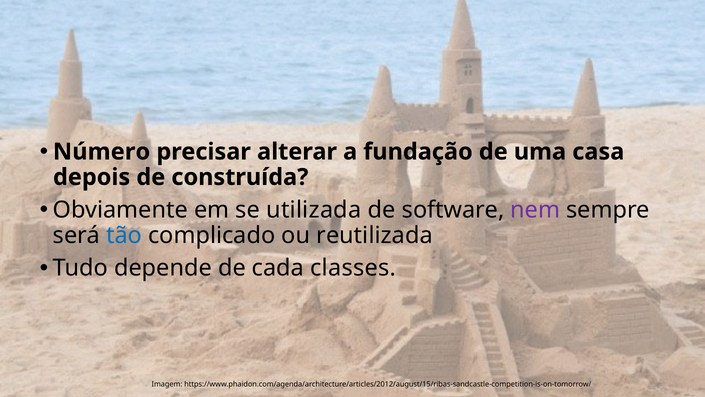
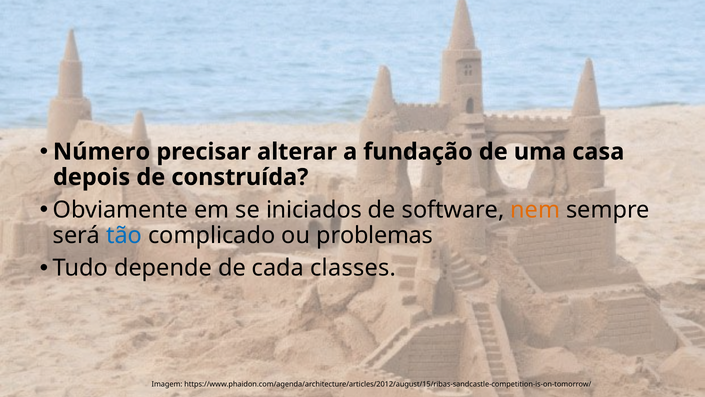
utilizada: utilizada -> iniciados
nem colour: purple -> orange
reutilizada: reutilizada -> problemas
